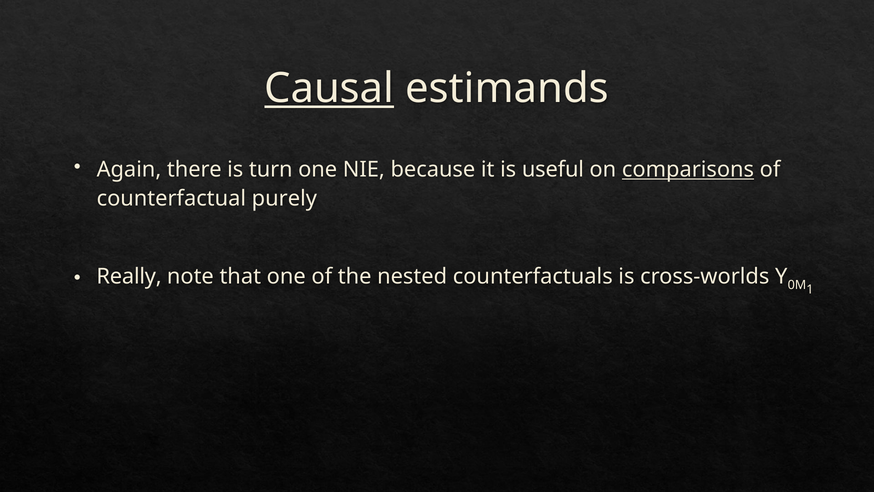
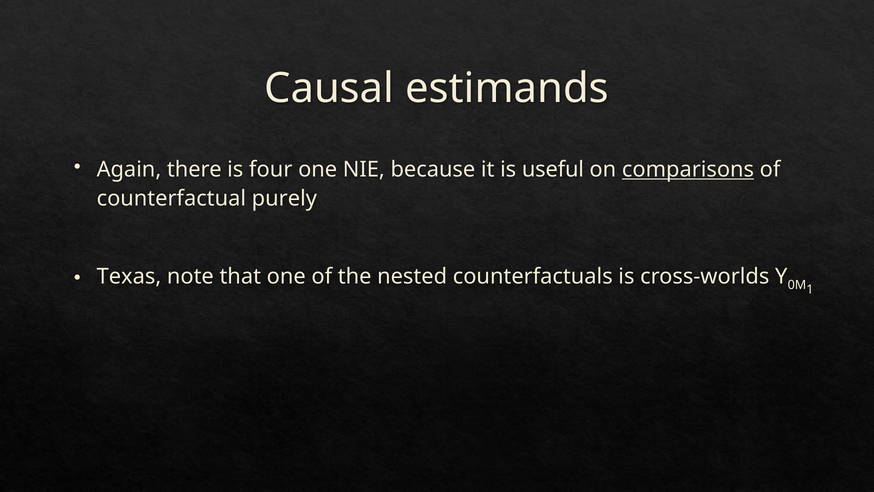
Causal underline: present -> none
turn: turn -> four
Really: Really -> Texas
